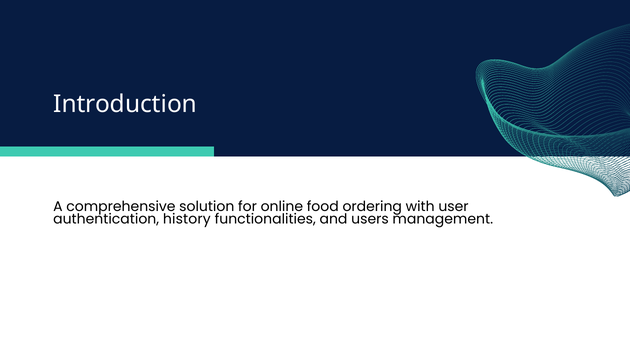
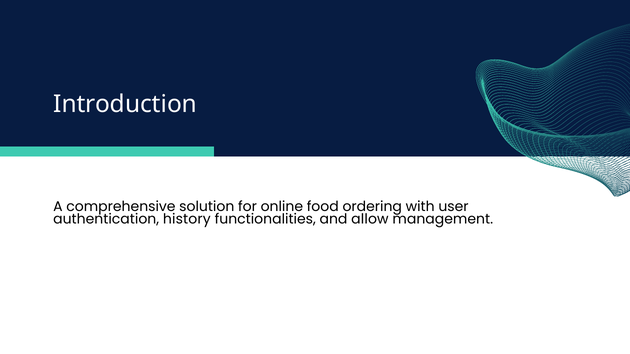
users: users -> allow
